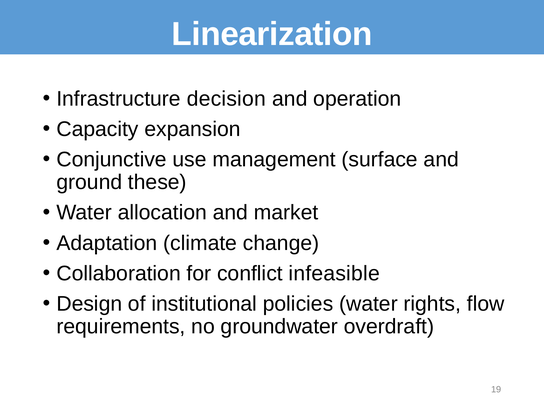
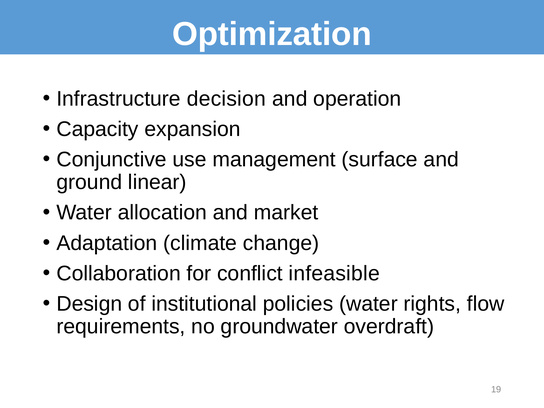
Linearization: Linearization -> Optimization
these: these -> linear
